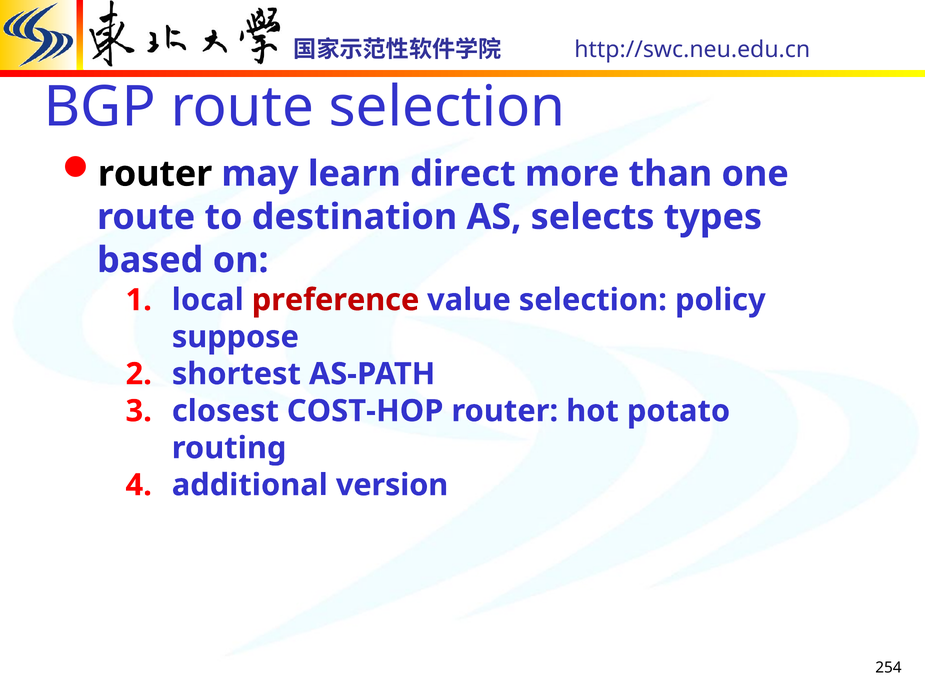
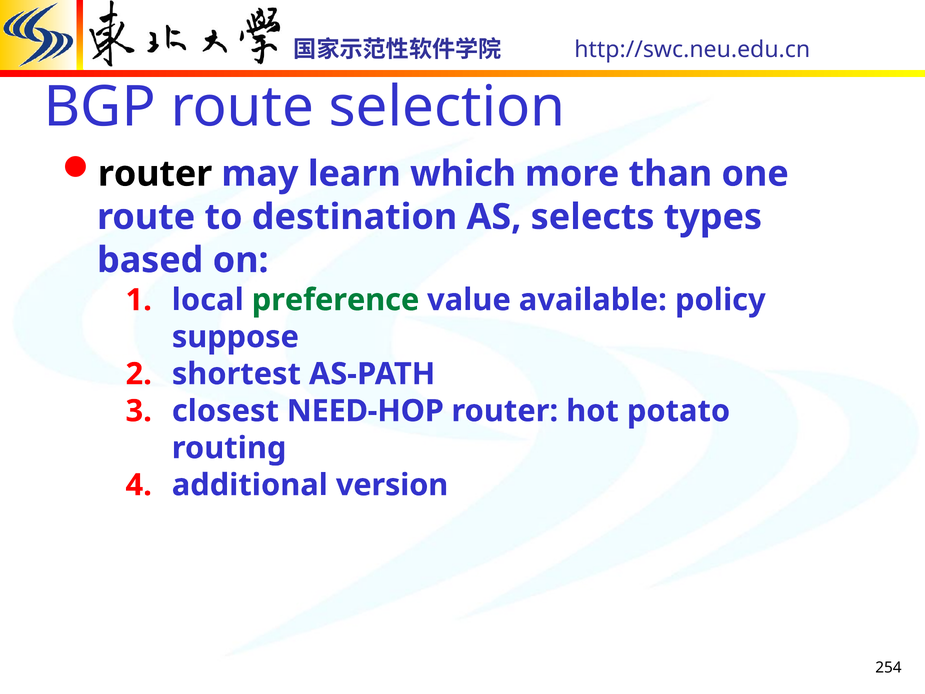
direct: direct -> which
preference colour: red -> green
value selection: selection -> available
COST-HOP: COST-HOP -> NEED-HOP
